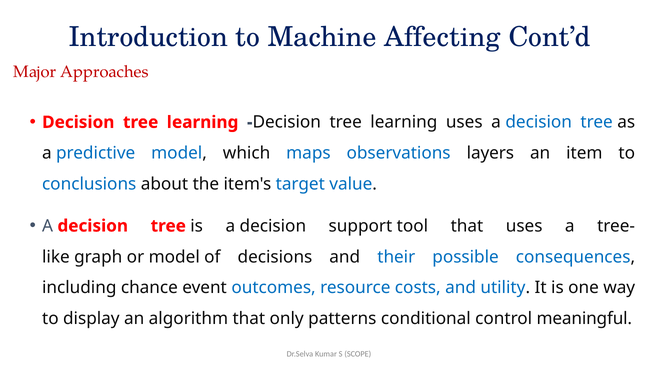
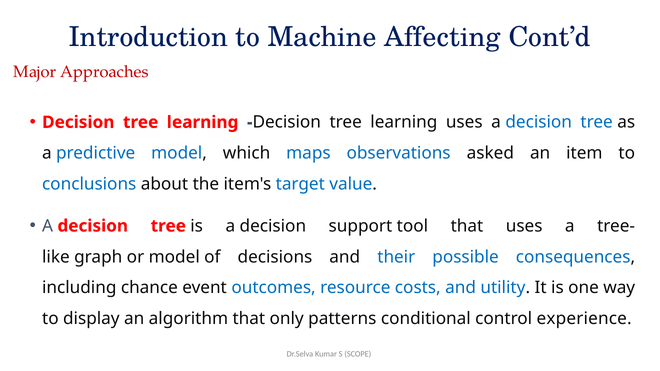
layers: layers -> asked
meaningful: meaningful -> experience
